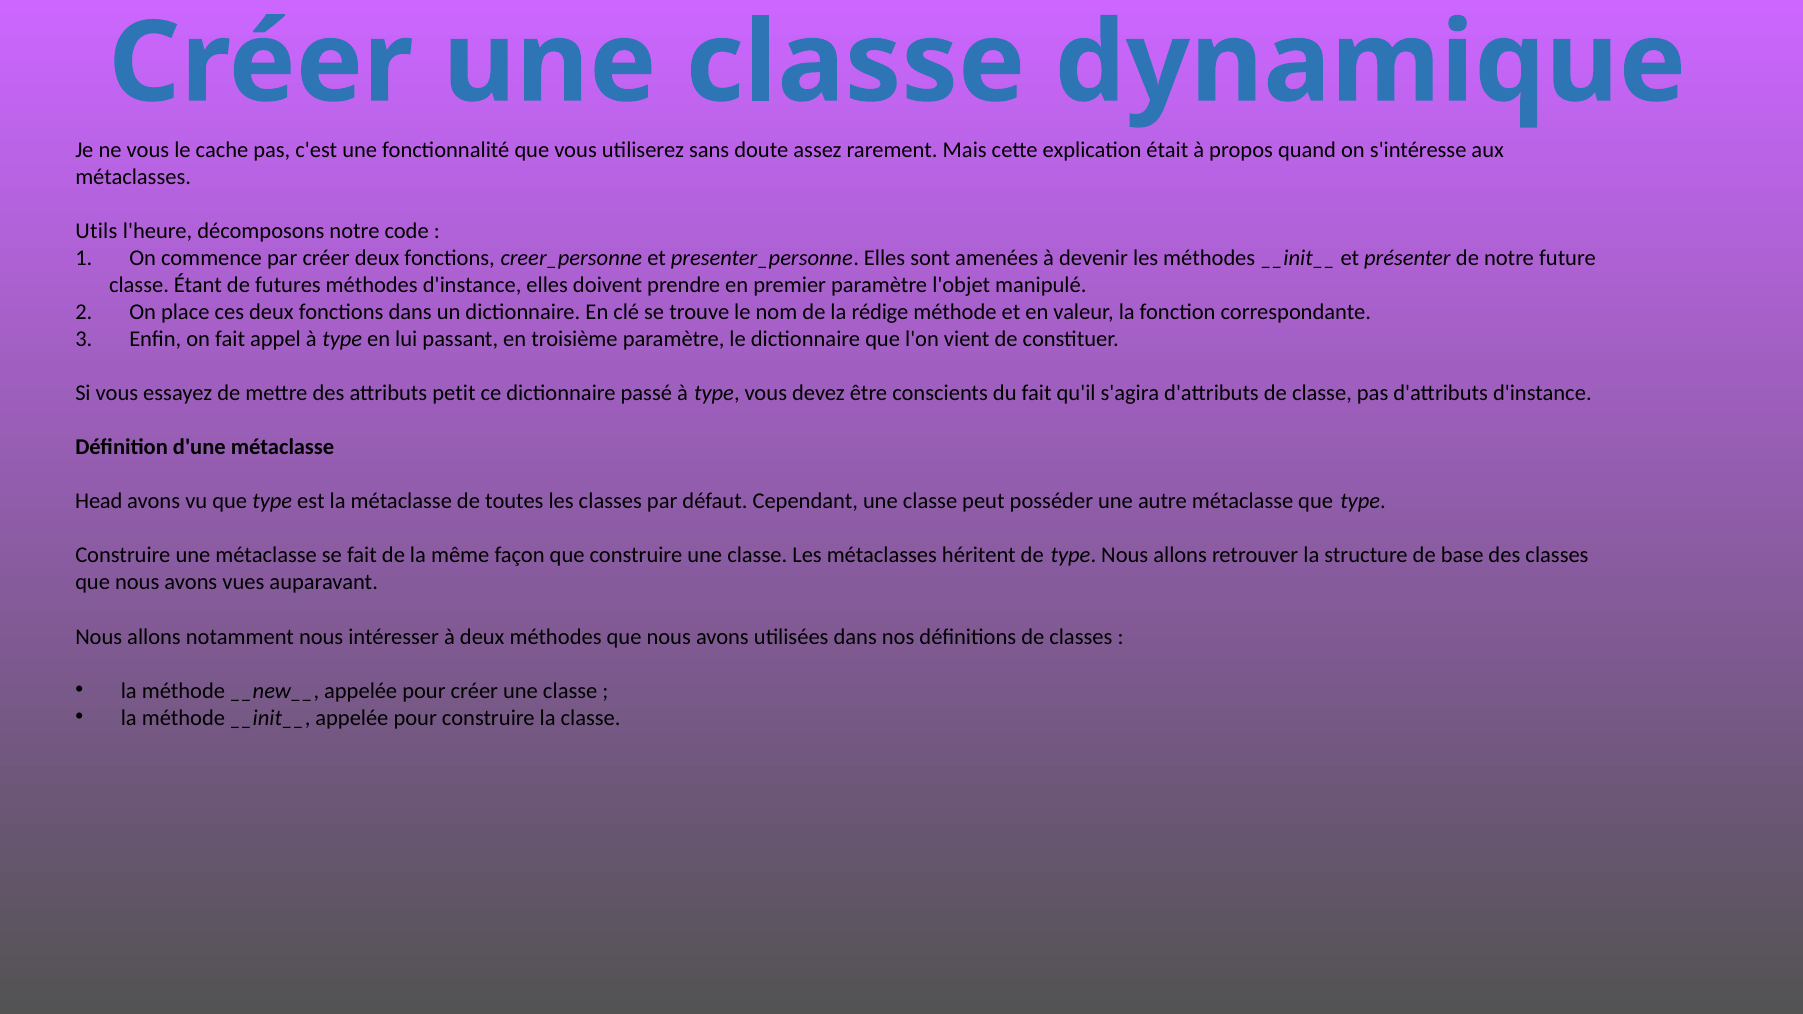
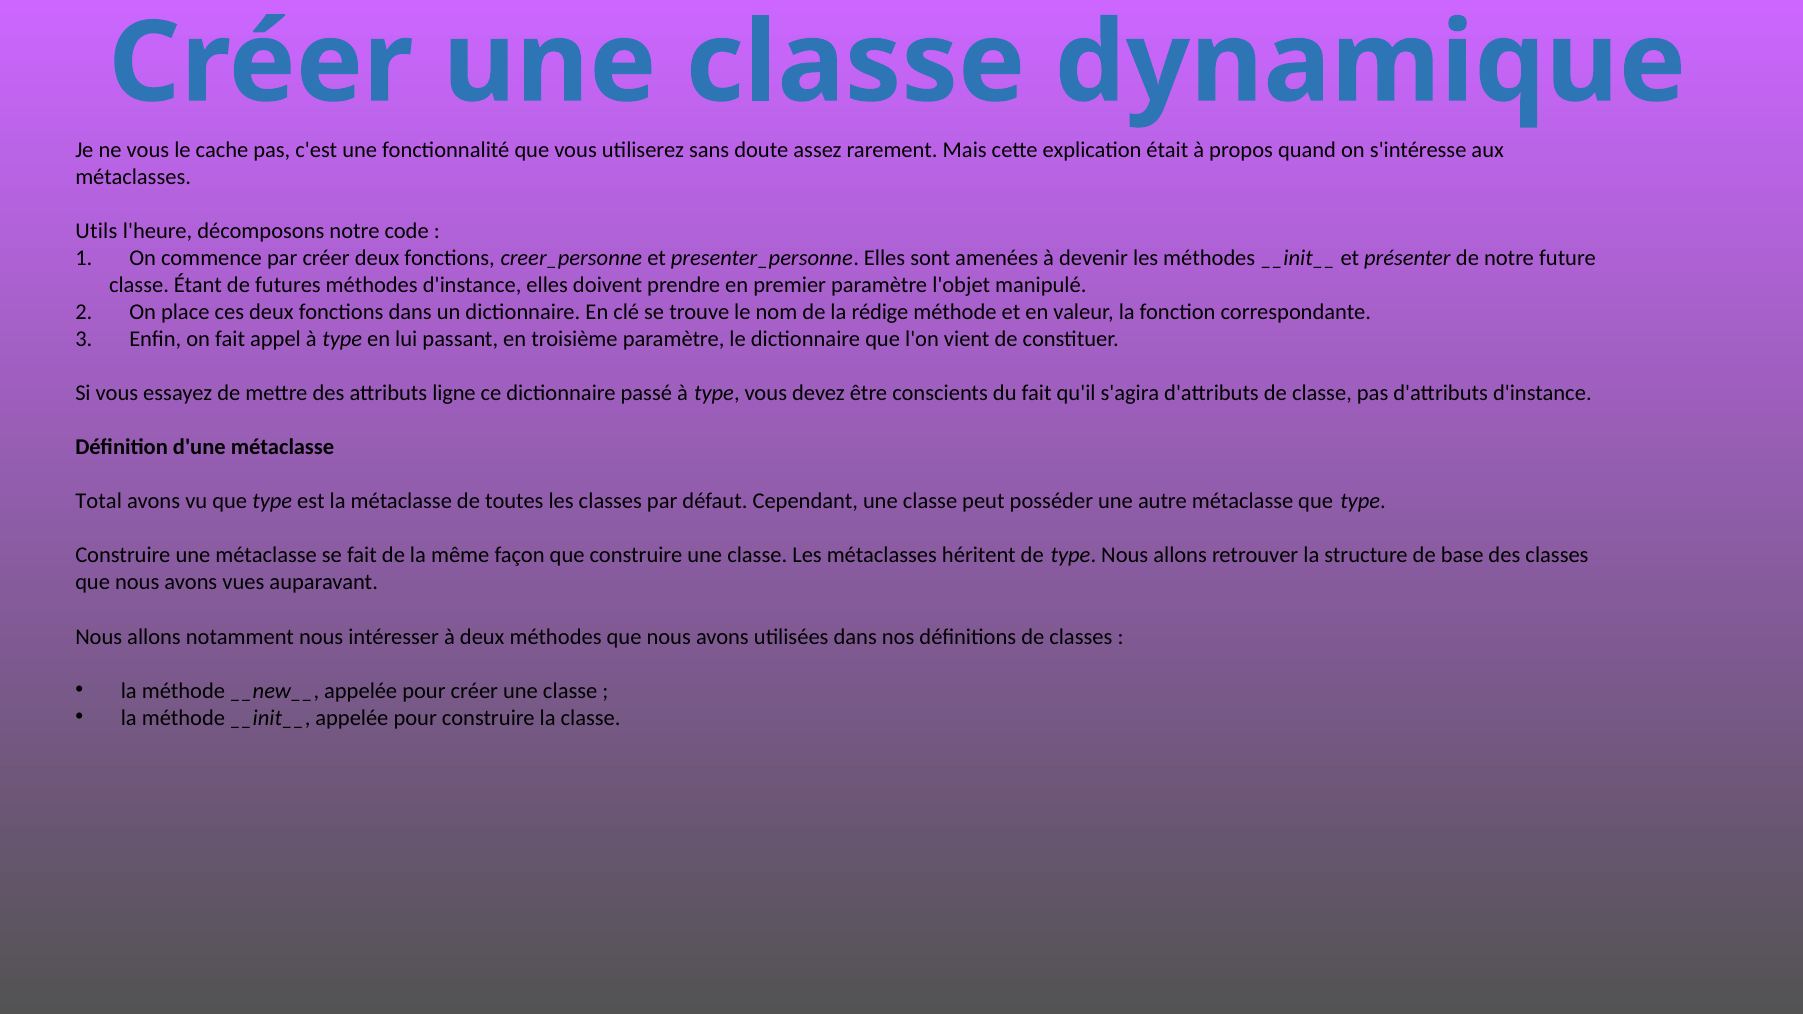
petit: petit -> ligne
Head: Head -> Total
